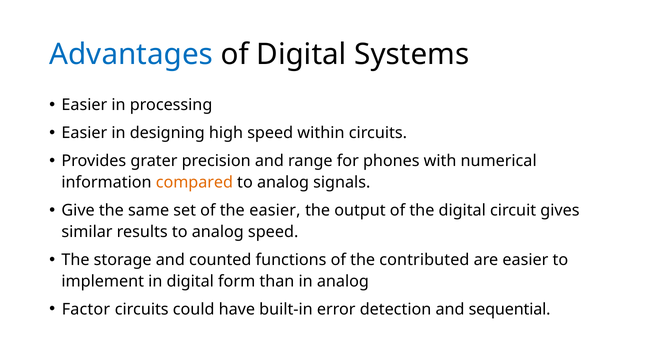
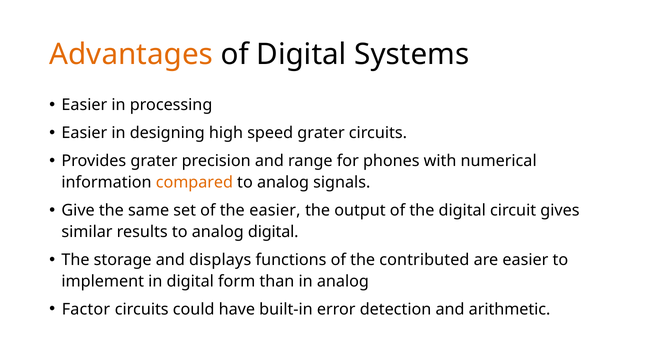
Advantages colour: blue -> orange
speed within: within -> grater
analog speed: speed -> digital
counted: counted -> displays
sequential: sequential -> arithmetic
